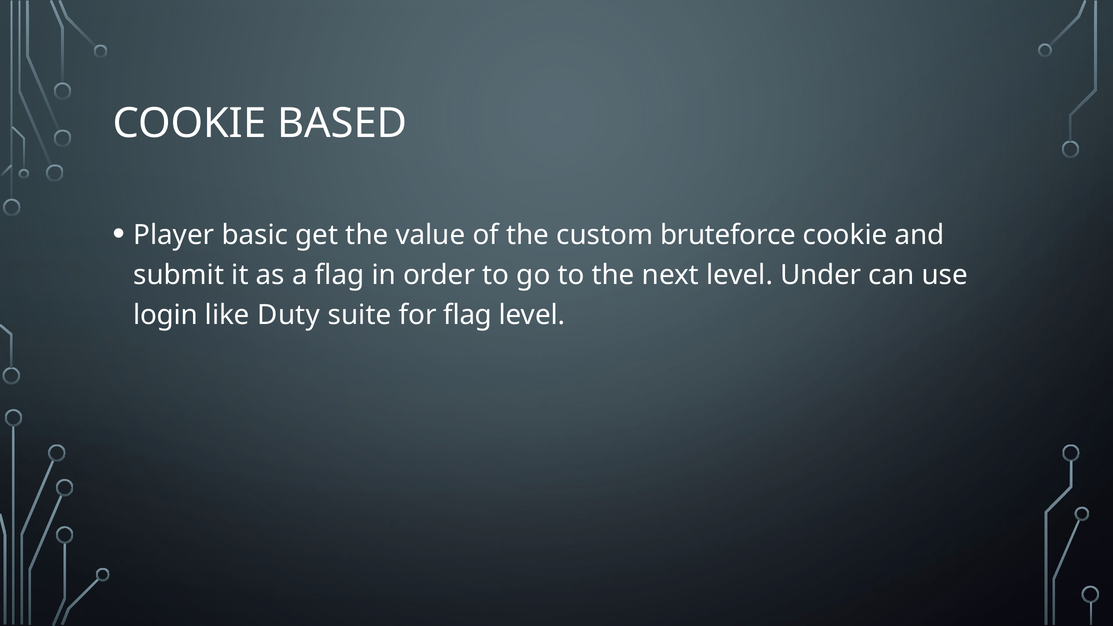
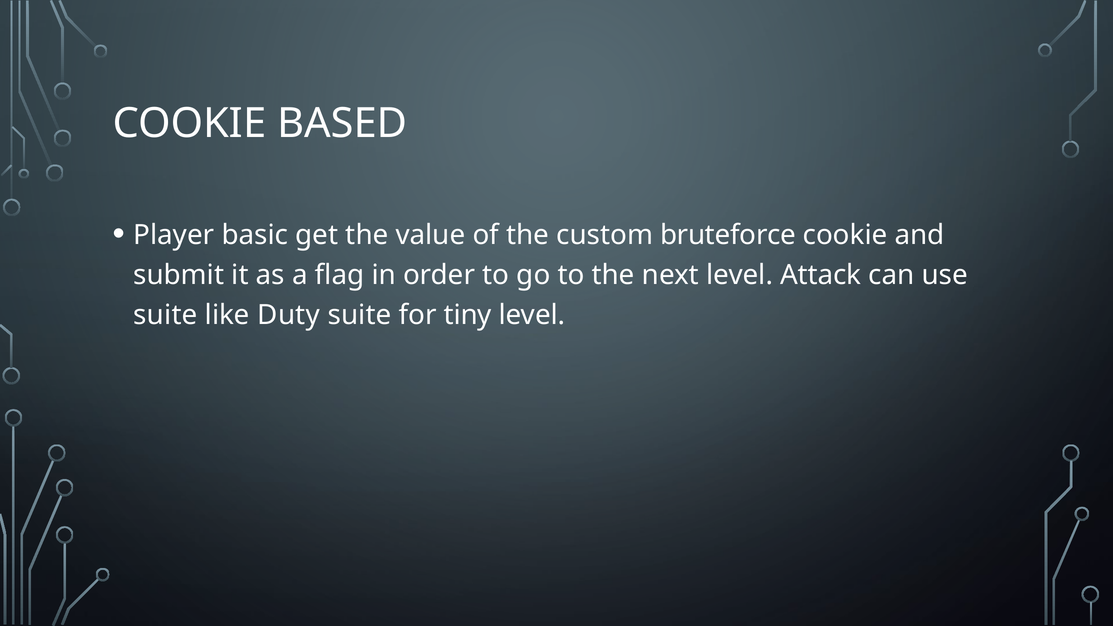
Under: Under -> Attack
login at (166, 315): login -> suite
for flag: flag -> tiny
